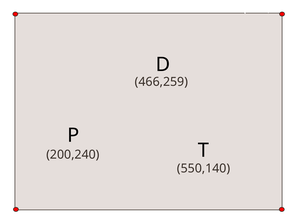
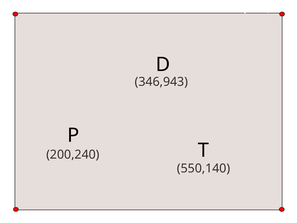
466,259: 466,259 -> 346,943
